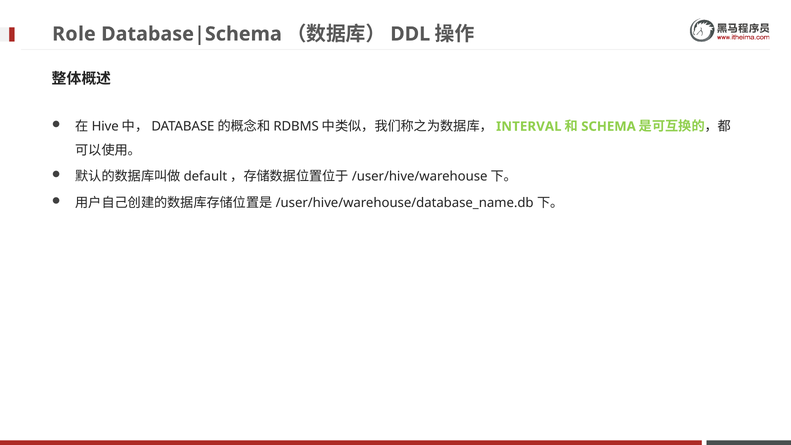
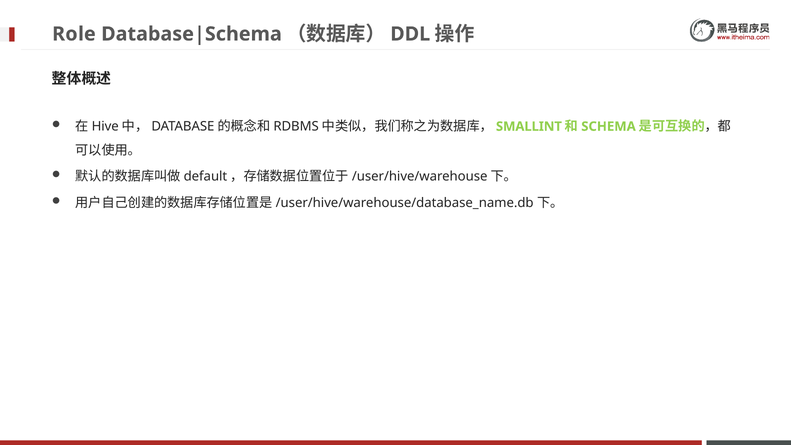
INTERVAL: INTERVAL -> SMALLINT
